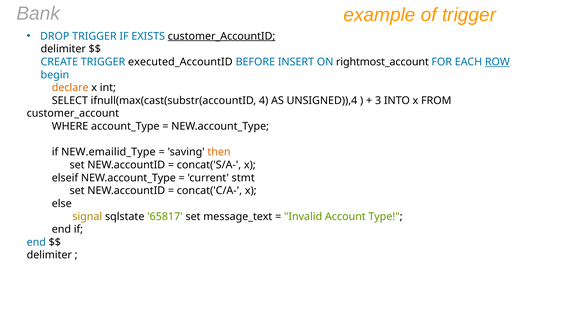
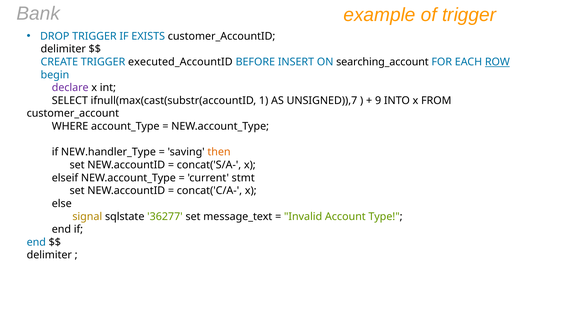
customer_AccountID underline: present -> none
rightmost_account: rightmost_account -> searching_account
declare colour: orange -> purple
4: 4 -> 1
UNSIGNED)),4: UNSIGNED)),4 -> UNSIGNED)),7
3: 3 -> 9
NEW.emailid_Type: NEW.emailid_Type -> NEW.handler_Type
65817: 65817 -> 36277
